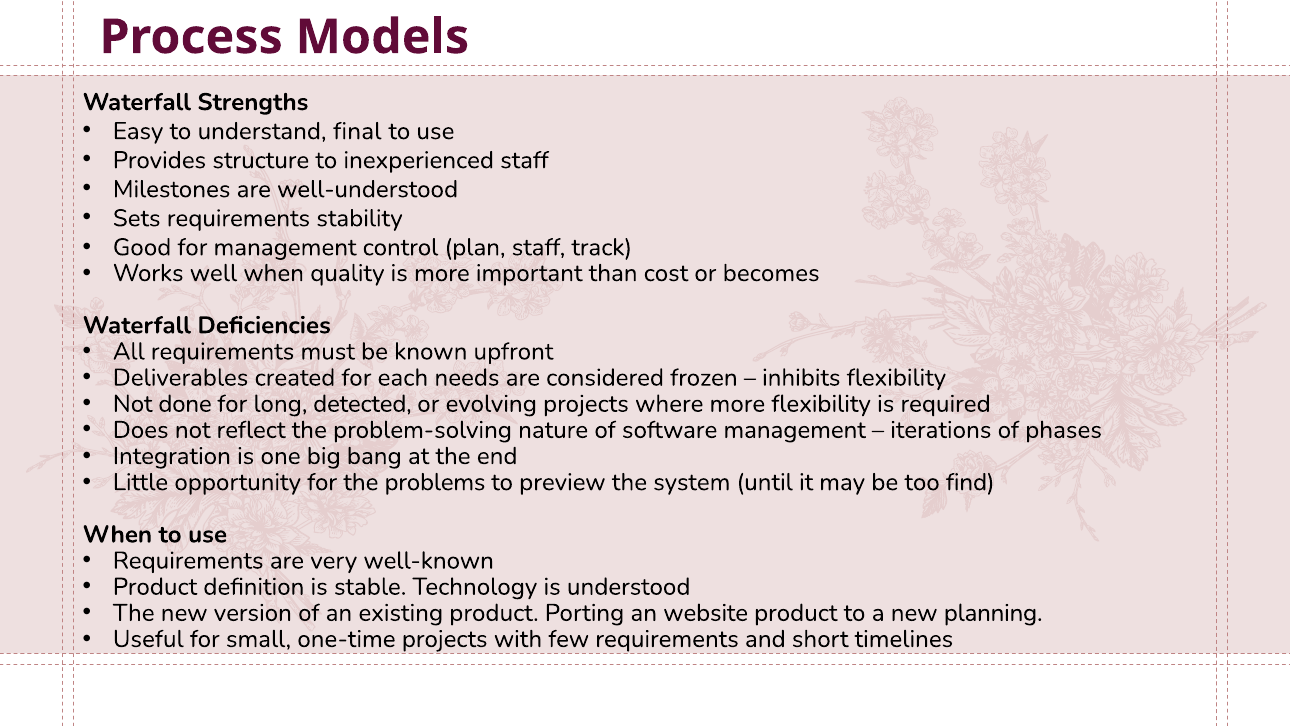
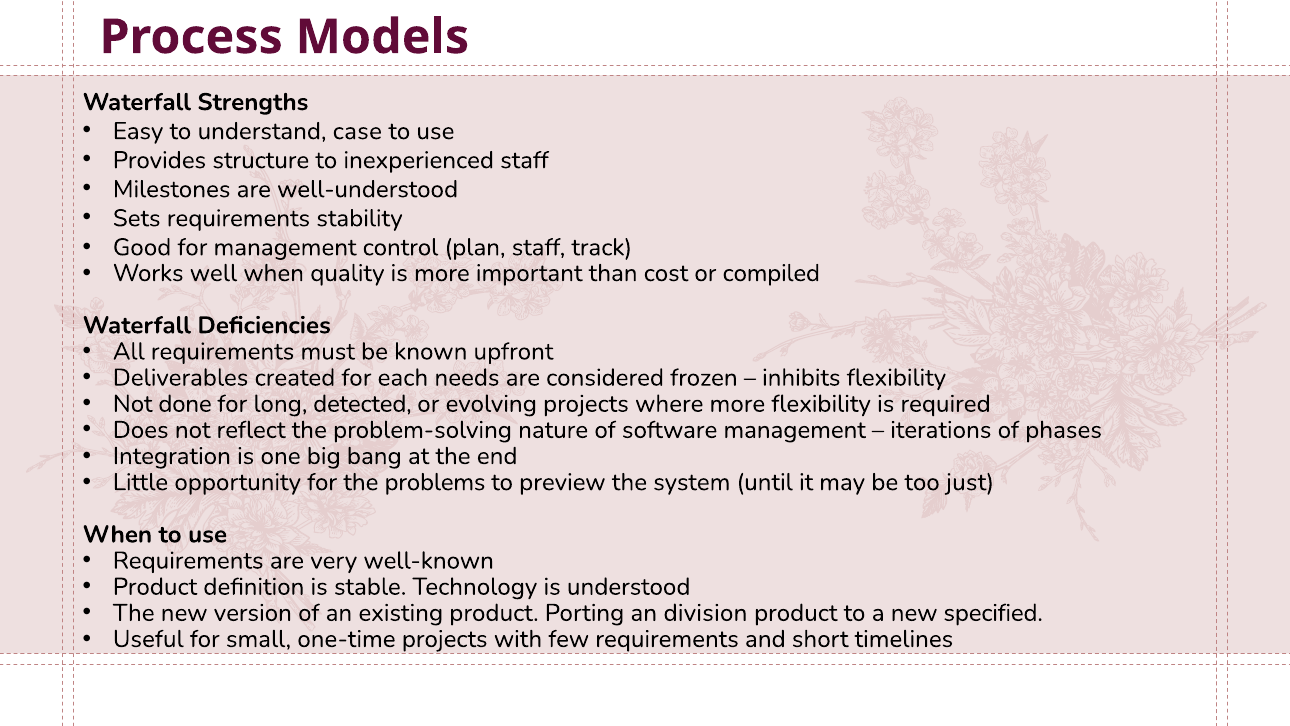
final: final -> case
becomes: becomes -> compiled
find: find -> just
website: website -> division
planning: planning -> specified
